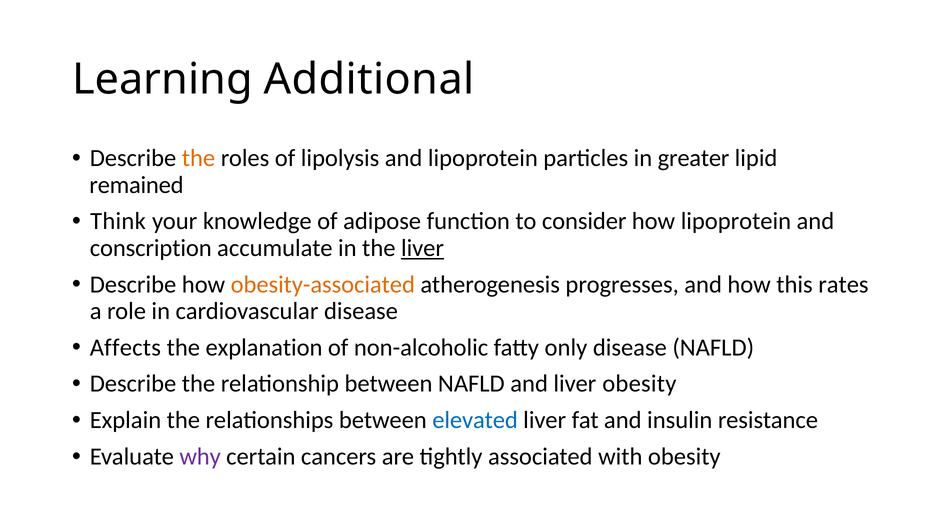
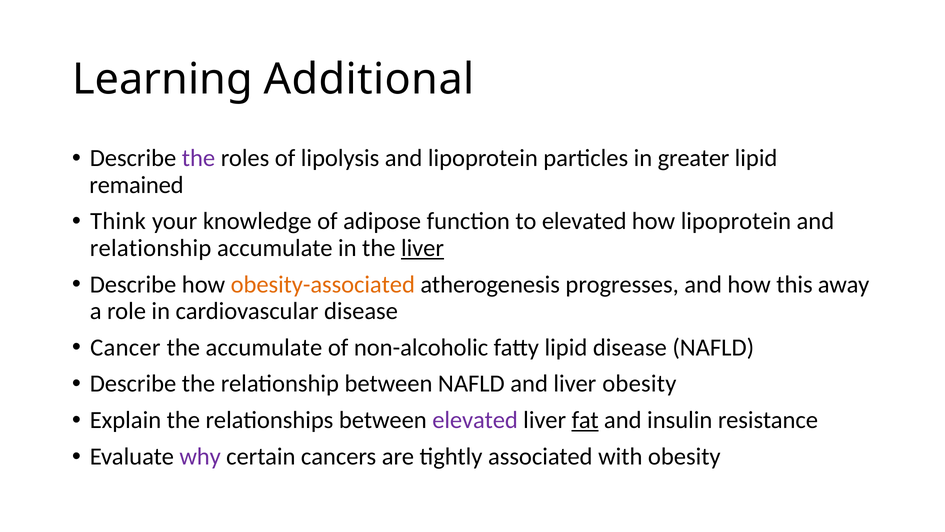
the at (199, 158) colour: orange -> purple
to consider: consider -> elevated
conscription at (151, 248): conscription -> relationship
rates: rates -> away
Affects: Affects -> Cancer
the explanation: explanation -> accumulate
fatty only: only -> lipid
elevated at (475, 420) colour: blue -> purple
fat underline: none -> present
